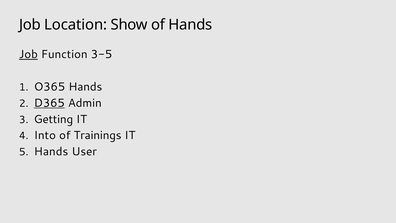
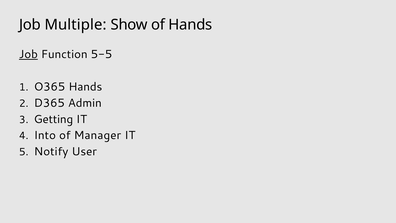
Location: Location -> Multiple
3-5: 3-5 -> 5-5
D365 underline: present -> none
Trainings: Trainings -> Manager
Hands at (51, 151): Hands -> Notify
